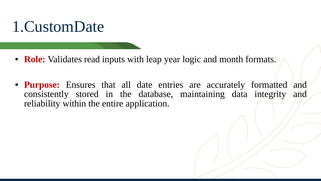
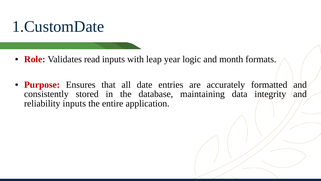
reliability within: within -> inputs
